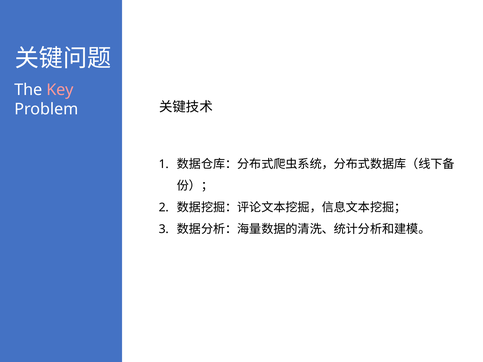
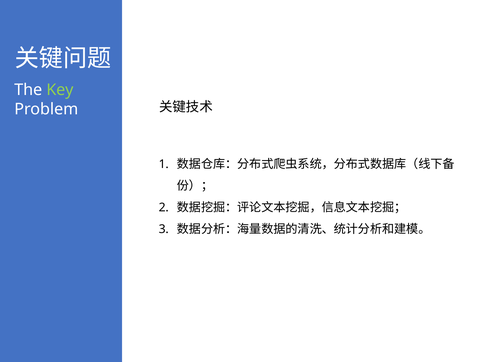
Key colour: pink -> light green
